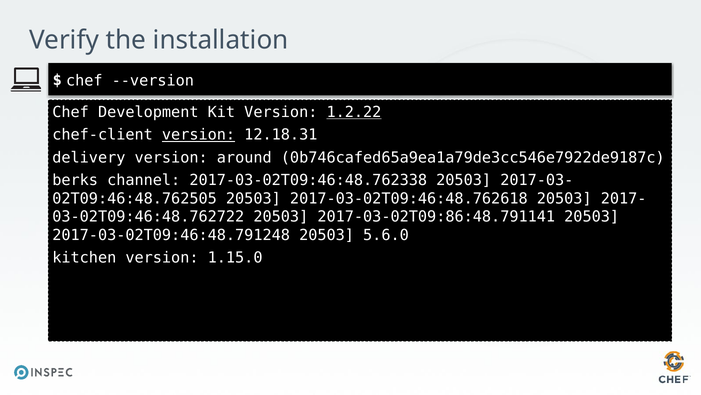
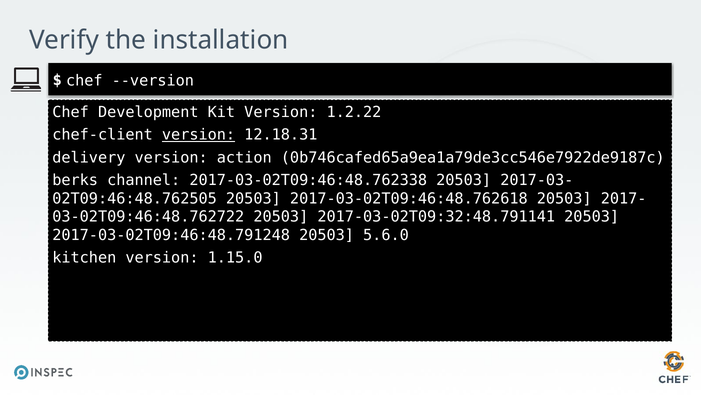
1.2.22 underline: present -> none
around: around -> action
2017-03-02T09:86:48.791141: 2017-03-02T09:86:48.791141 -> 2017-03-02T09:32:48.791141
